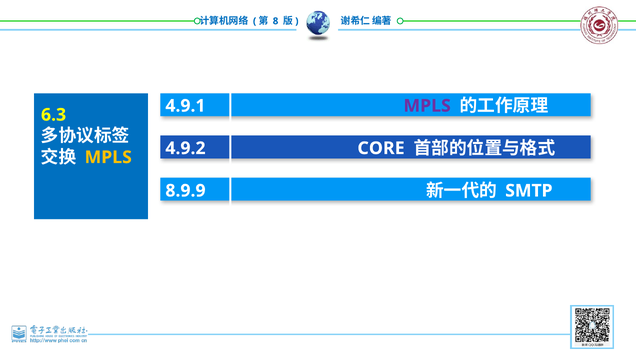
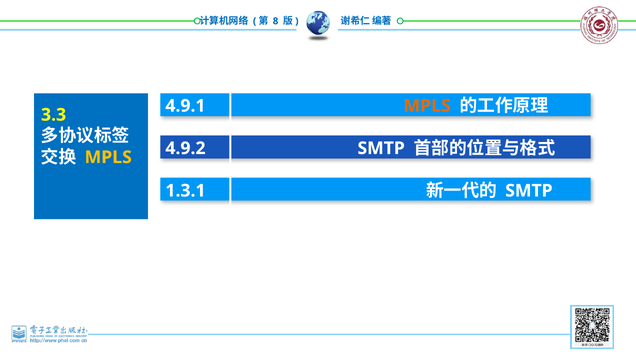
MPLS at (427, 106) colour: purple -> orange
6.3: 6.3 -> 3.3
4.9.2 CORE: CORE -> SMTP
8.9.9: 8.9.9 -> 1.3.1
